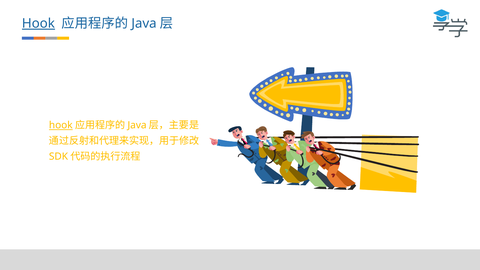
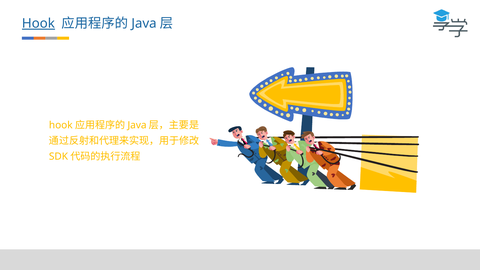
hook at (61, 125) underline: present -> none
